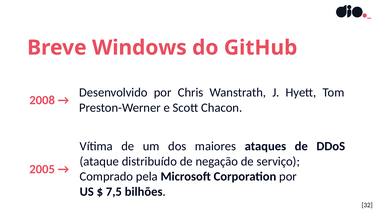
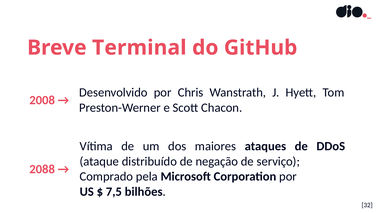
Windows: Windows -> Terminal
2005: 2005 -> 2088
